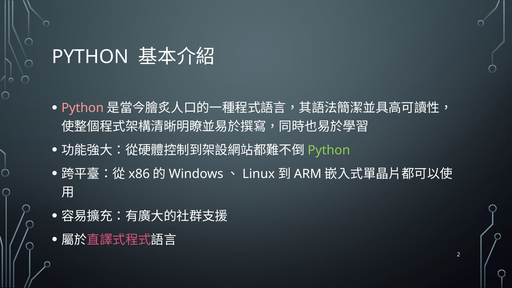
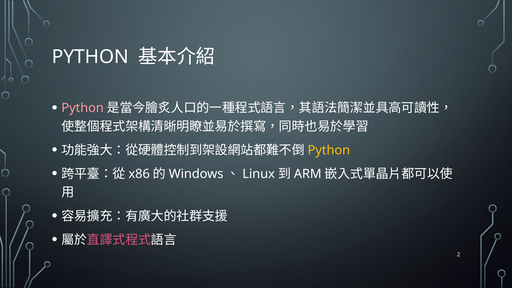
Python at (329, 150) colour: light green -> yellow
